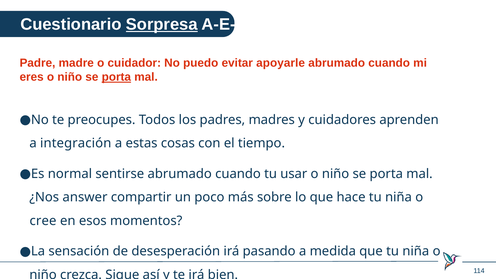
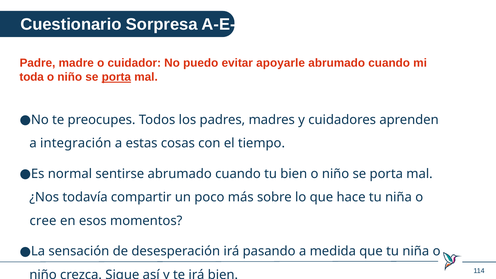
Sorpresa underline: present -> none
eres: eres -> toda
tu usar: usar -> bien
answer: answer -> todavía
